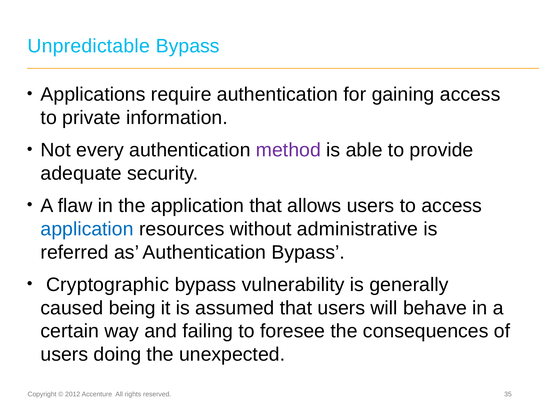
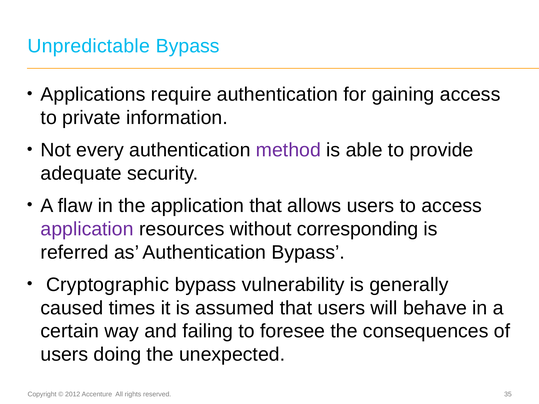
application at (87, 229) colour: blue -> purple
administrative: administrative -> corresponding
being: being -> times
